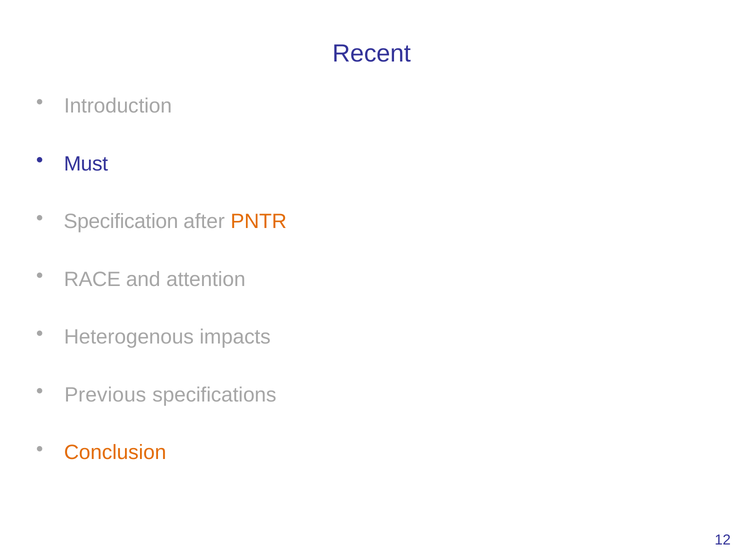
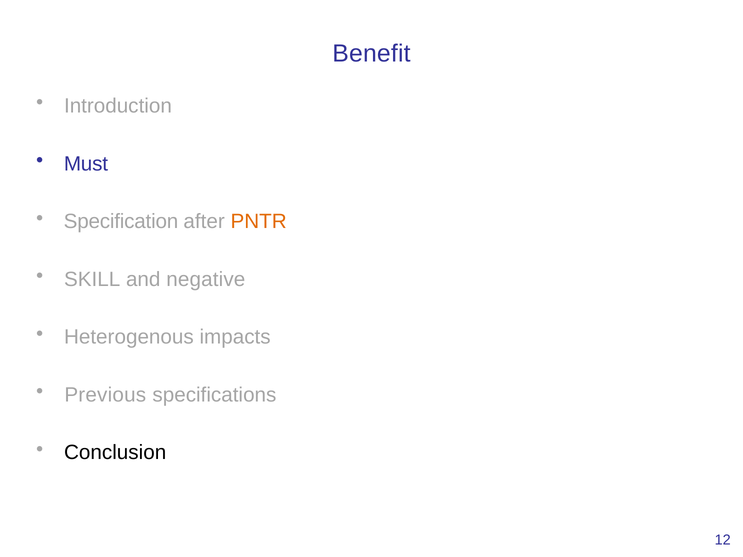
Recent: Recent -> Benefit
RACE: RACE -> SKILL
attention: attention -> negative
Conclusion colour: orange -> black
